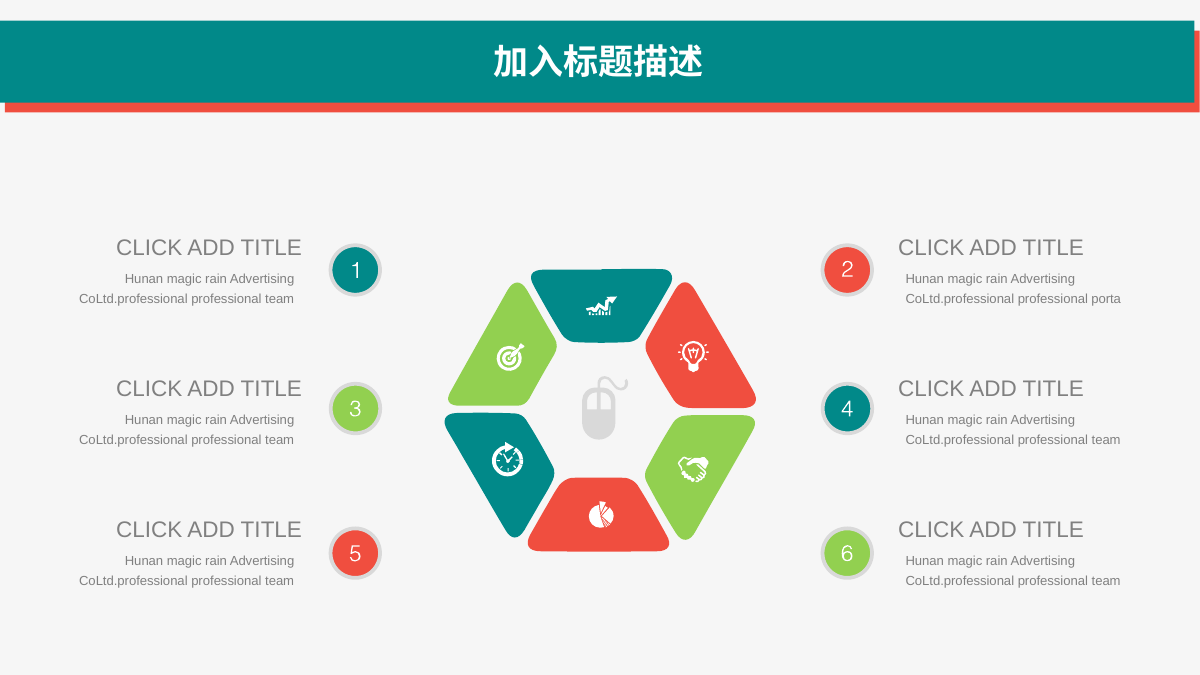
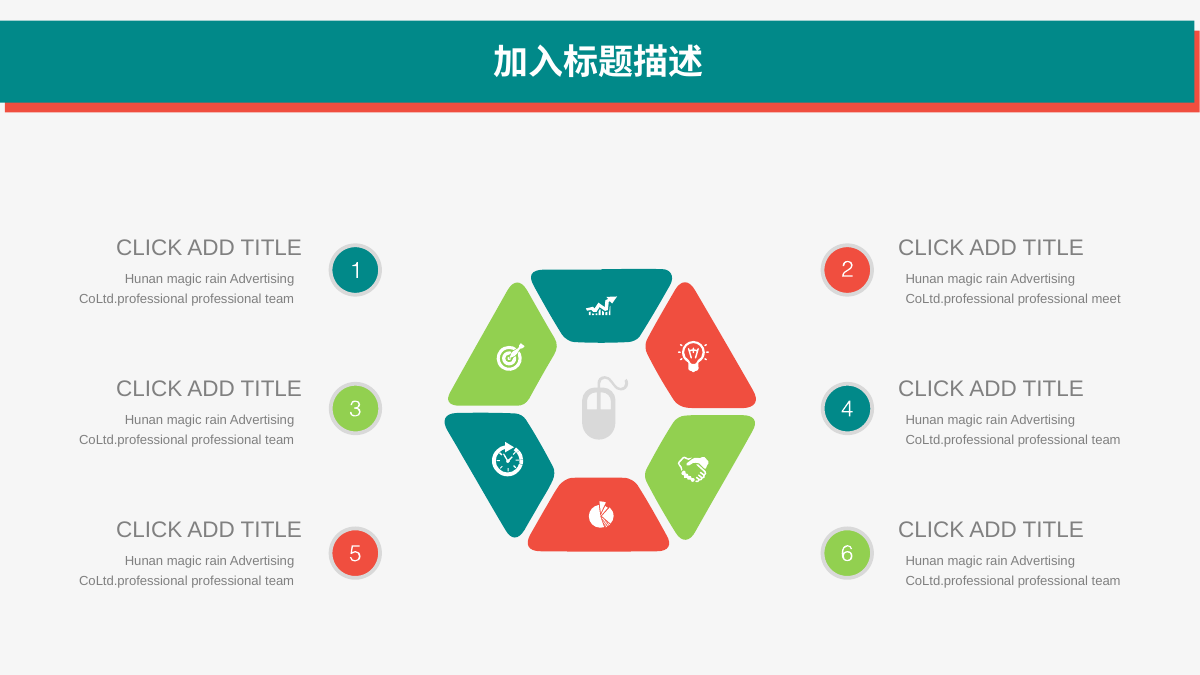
porta: porta -> meet
